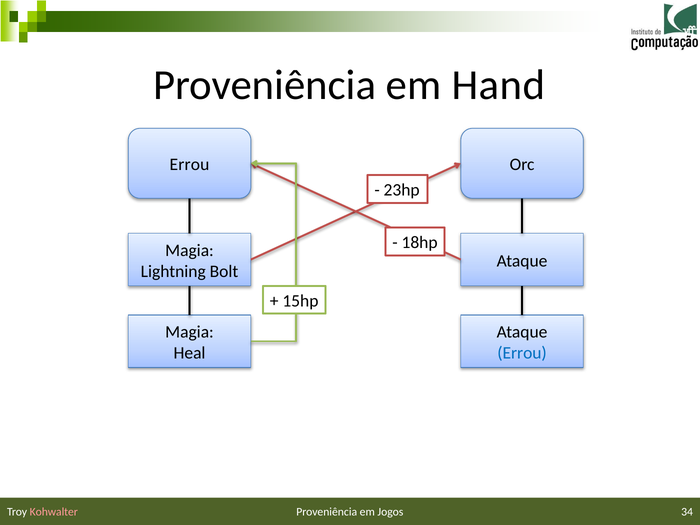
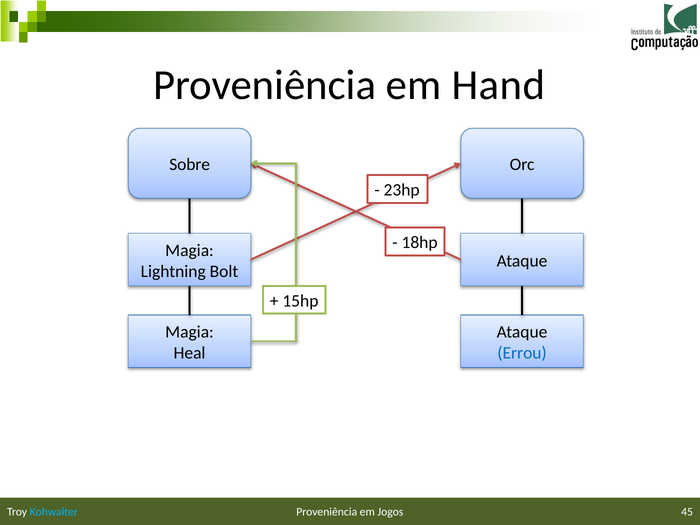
Errou at (189, 165): Errou -> Sobre
34: 34 -> 45
Kohwalter colour: pink -> light blue
